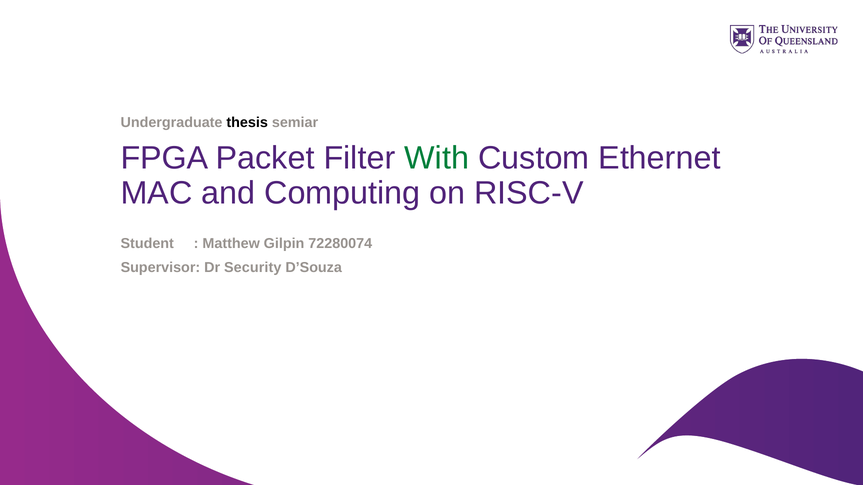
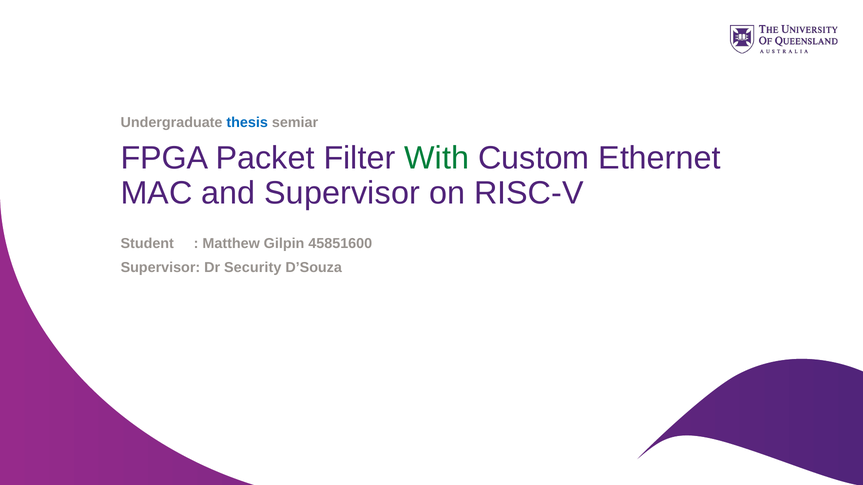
thesis colour: black -> blue
and Computing: Computing -> Supervisor
72280074: 72280074 -> 45851600
